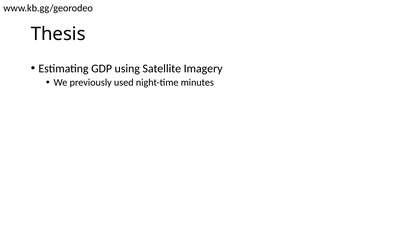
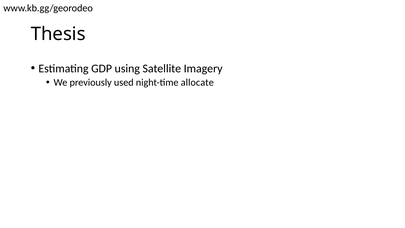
minutes: minutes -> allocate
